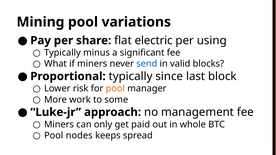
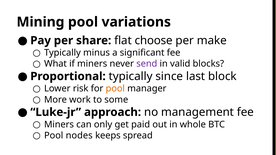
electric: electric -> choose
using: using -> make
send colour: blue -> purple
